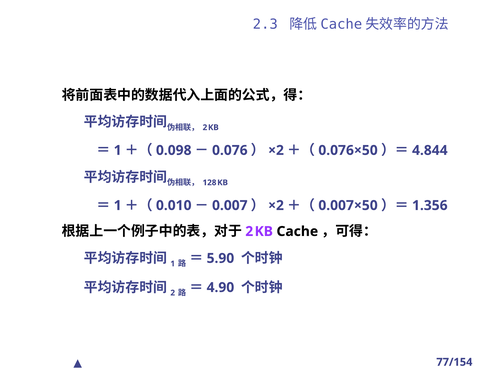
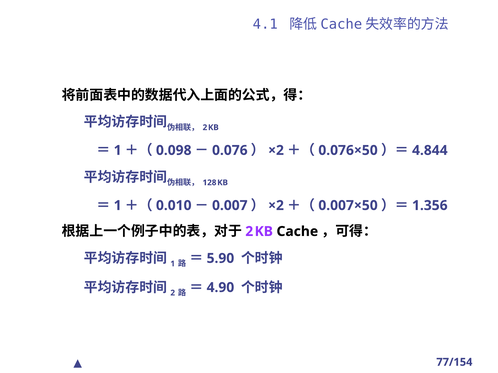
2.3: 2.3 -> 4.1
